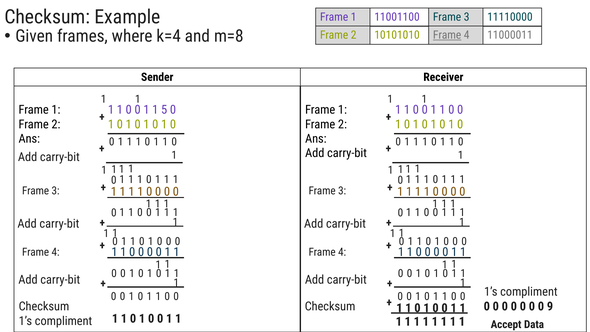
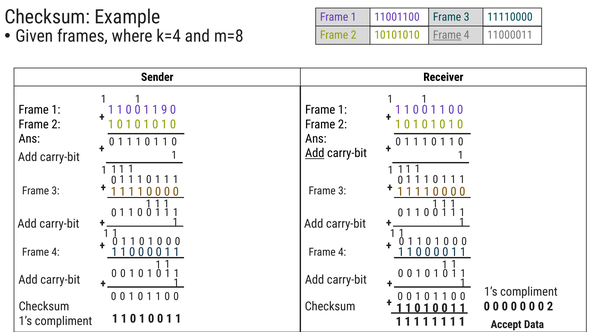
5: 5 -> 9
Add at (315, 153) underline: none -> present
0 9: 9 -> 2
